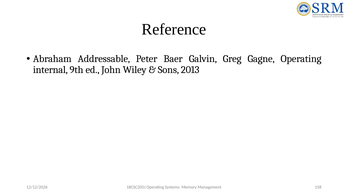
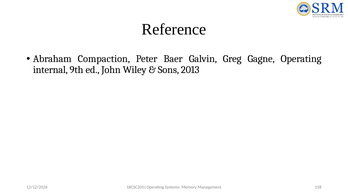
Addressable: Addressable -> Compaction
